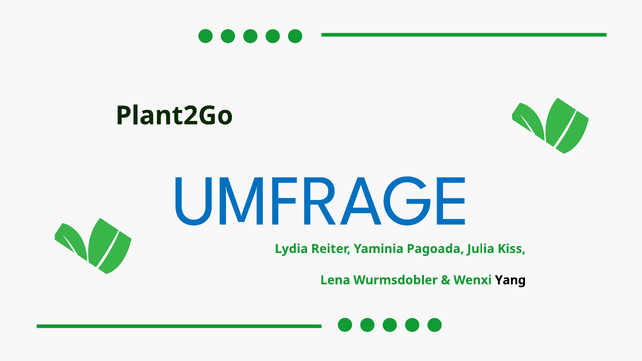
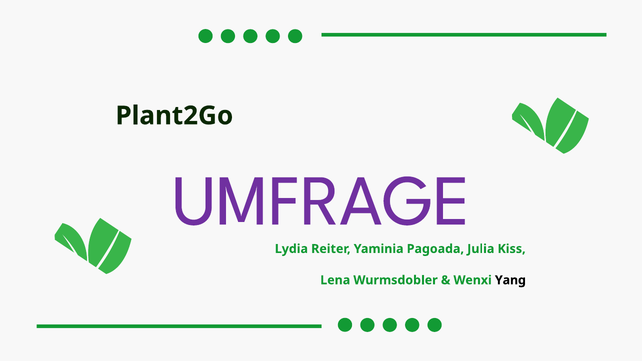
UMFRAGE colour: blue -> purple
